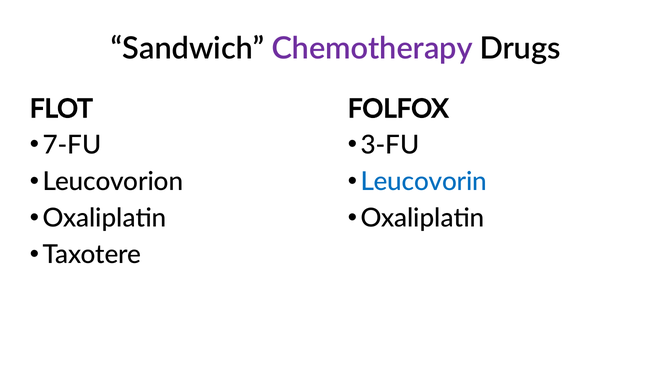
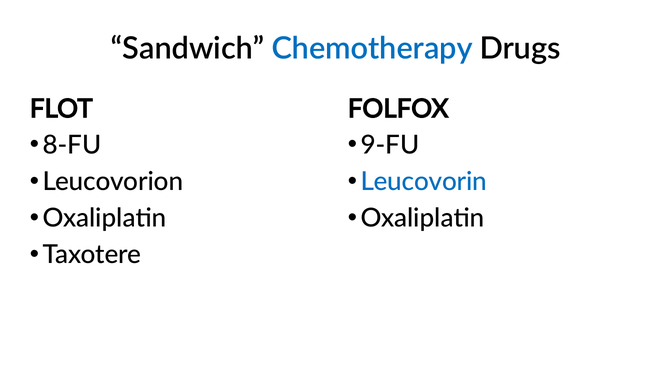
Chemotherapy colour: purple -> blue
7-FU: 7-FU -> 8-FU
3-FU: 3-FU -> 9-FU
